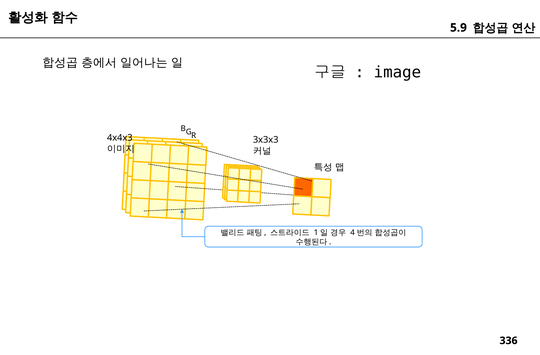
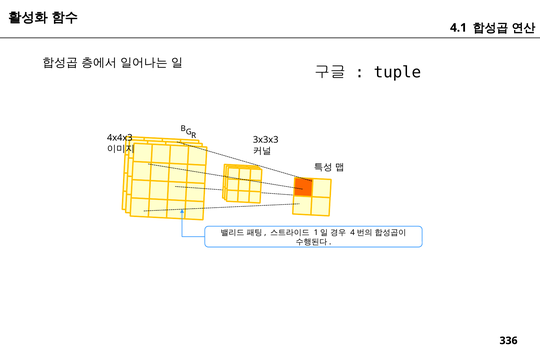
5.9: 5.9 -> 4.1
image: image -> tuple
